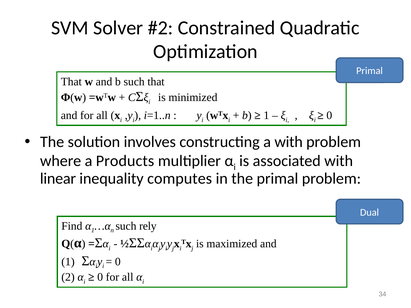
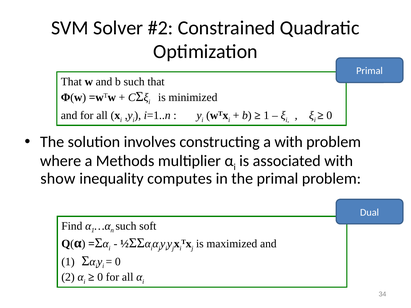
Products: Products -> Methods
linear: linear -> show
rely: rely -> soft
